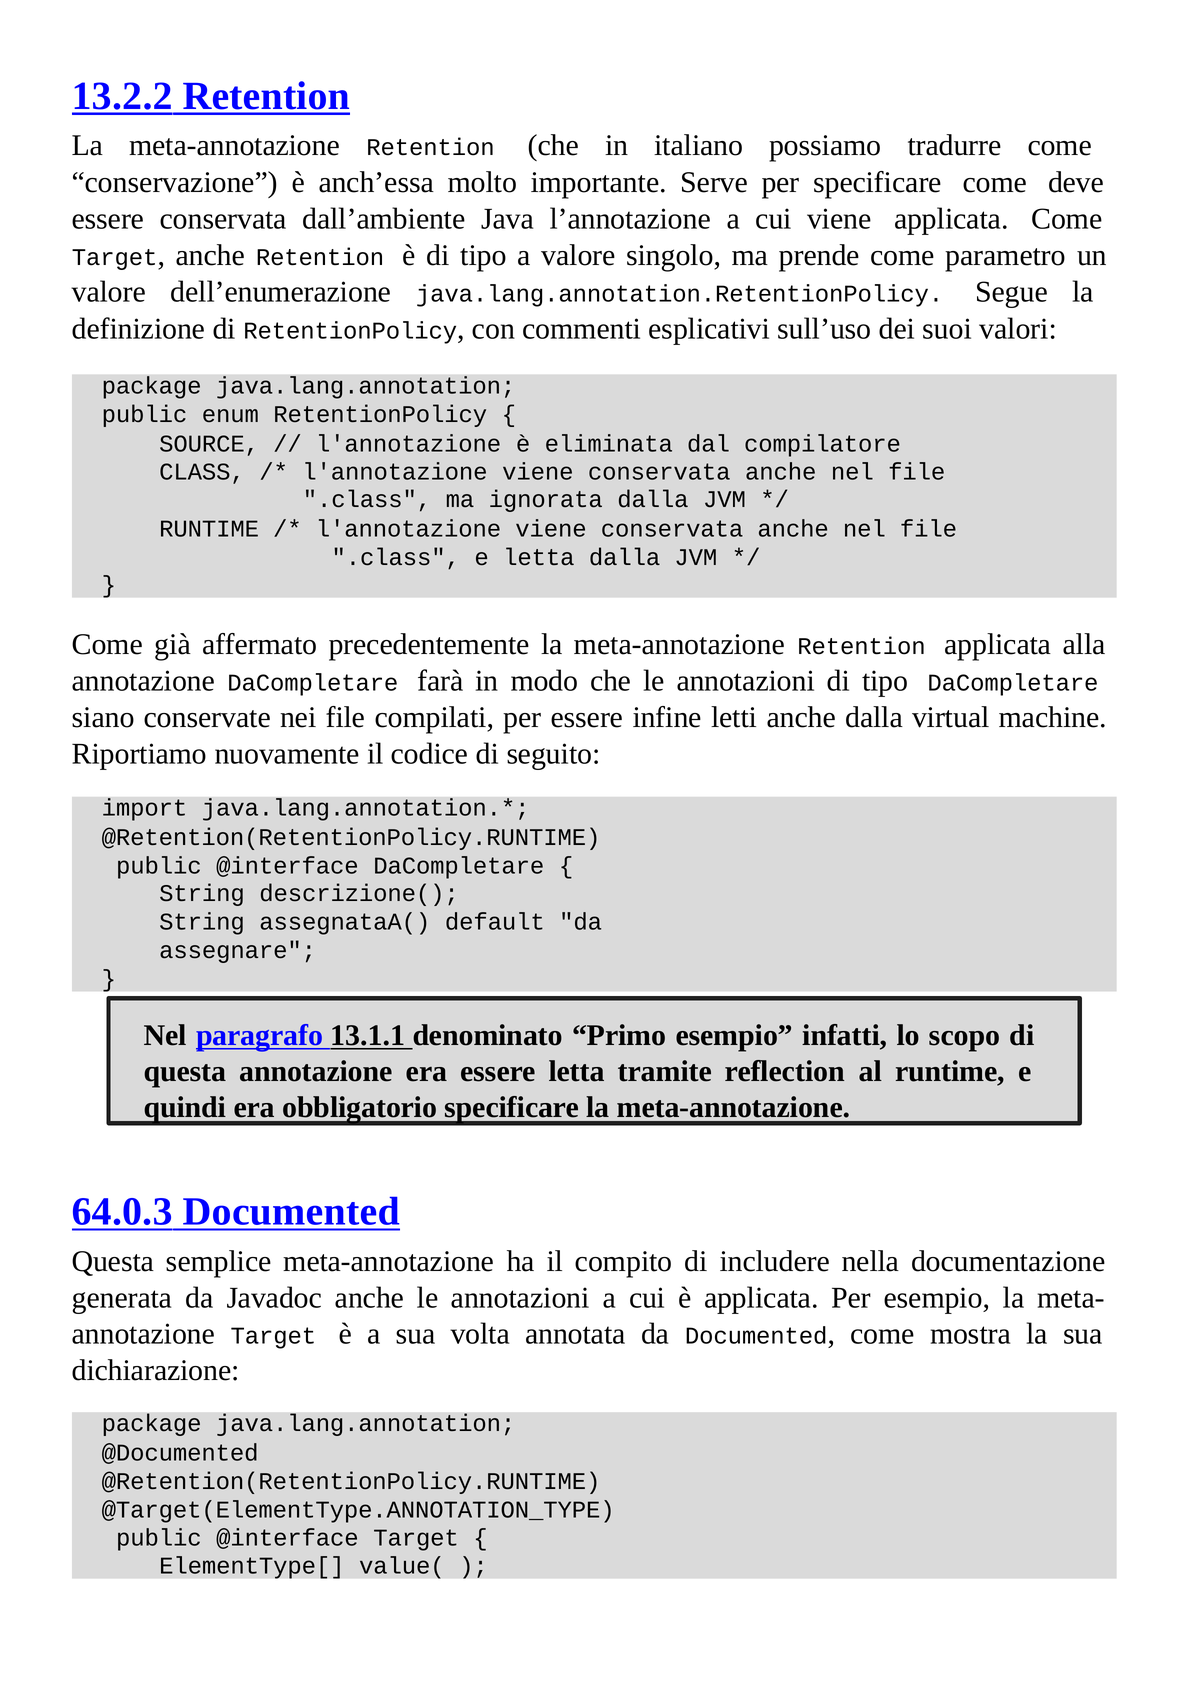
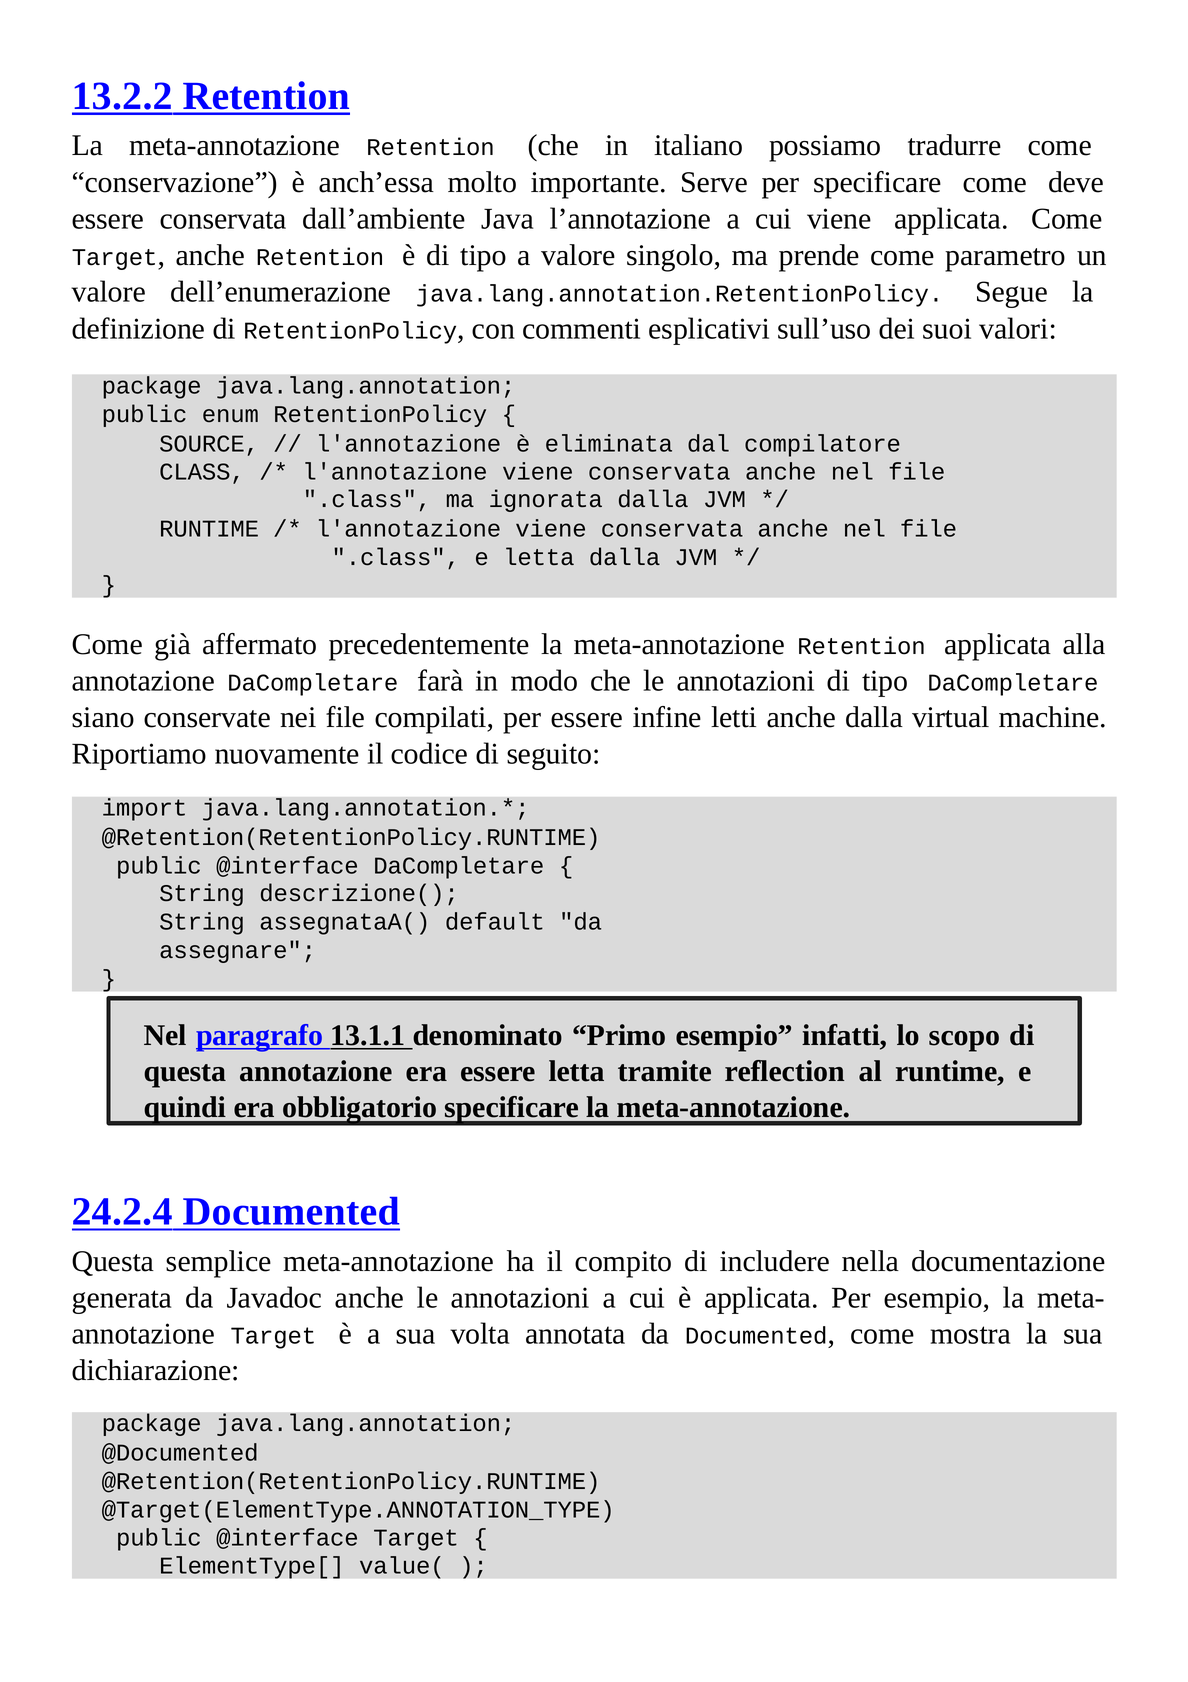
64.0.3: 64.0.3 -> 24.2.4
